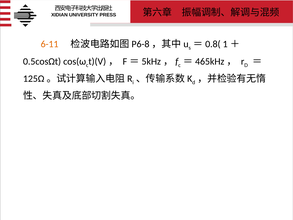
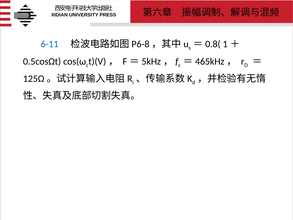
6-11 colour: orange -> blue
